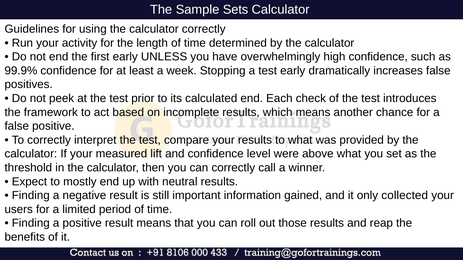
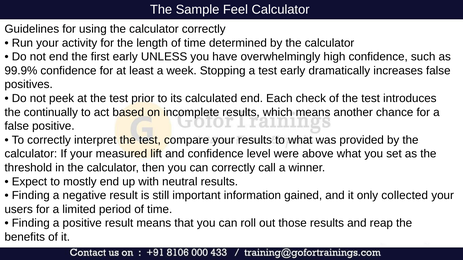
Sets: Sets -> Feel
framework: framework -> continually
